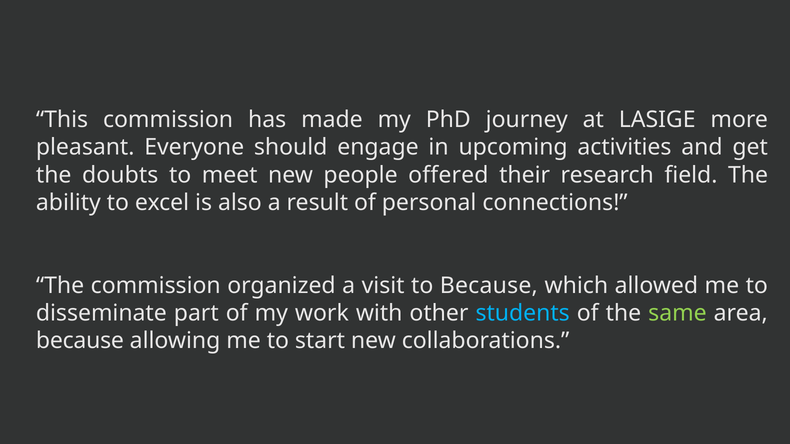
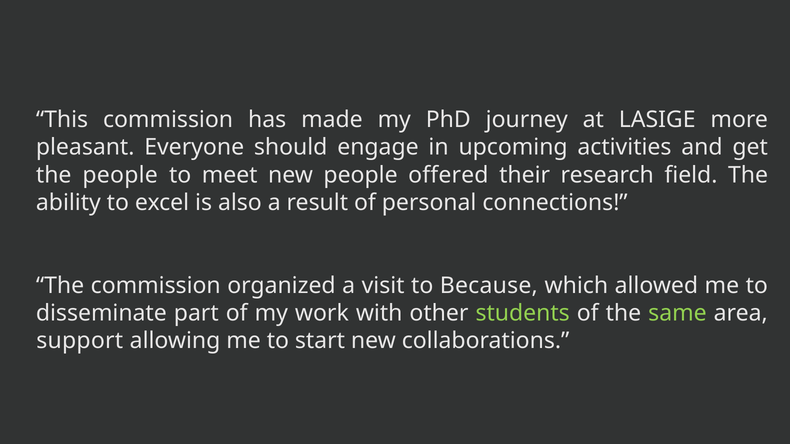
the doubts: doubts -> people
students colour: light blue -> light green
because at (80, 341): because -> support
